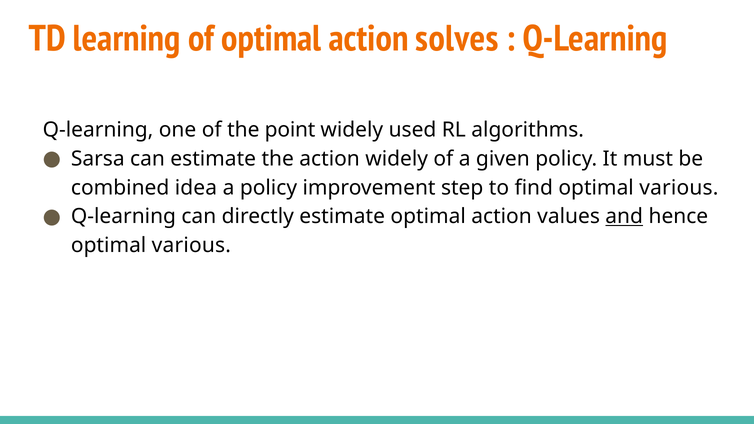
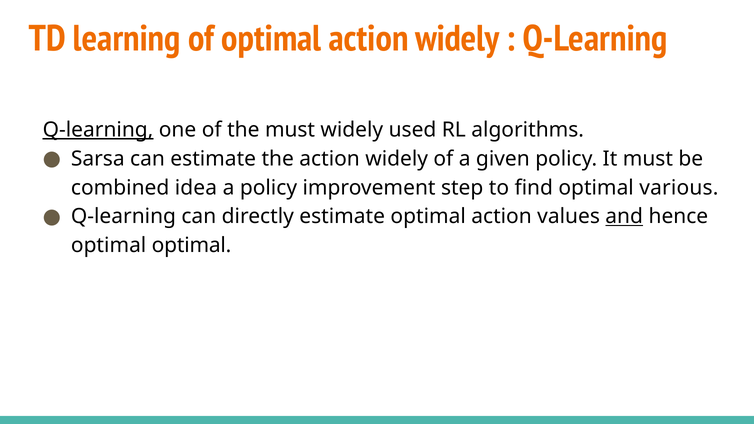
optimal action solves: solves -> widely
Q-learning at (98, 130) underline: none -> present
the point: point -> must
various at (191, 246): various -> optimal
